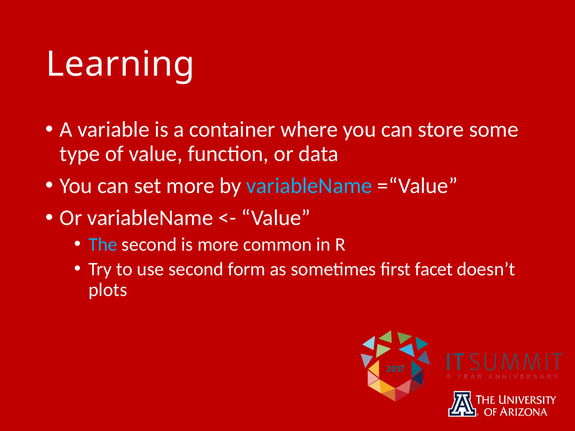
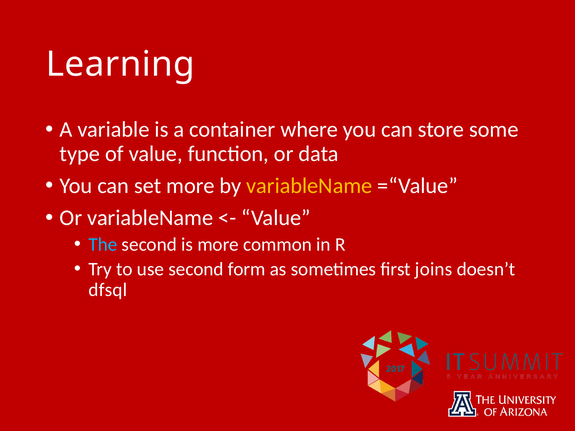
variableName at (309, 186) colour: light blue -> yellow
facet: facet -> joins
plots: plots -> dfsql
